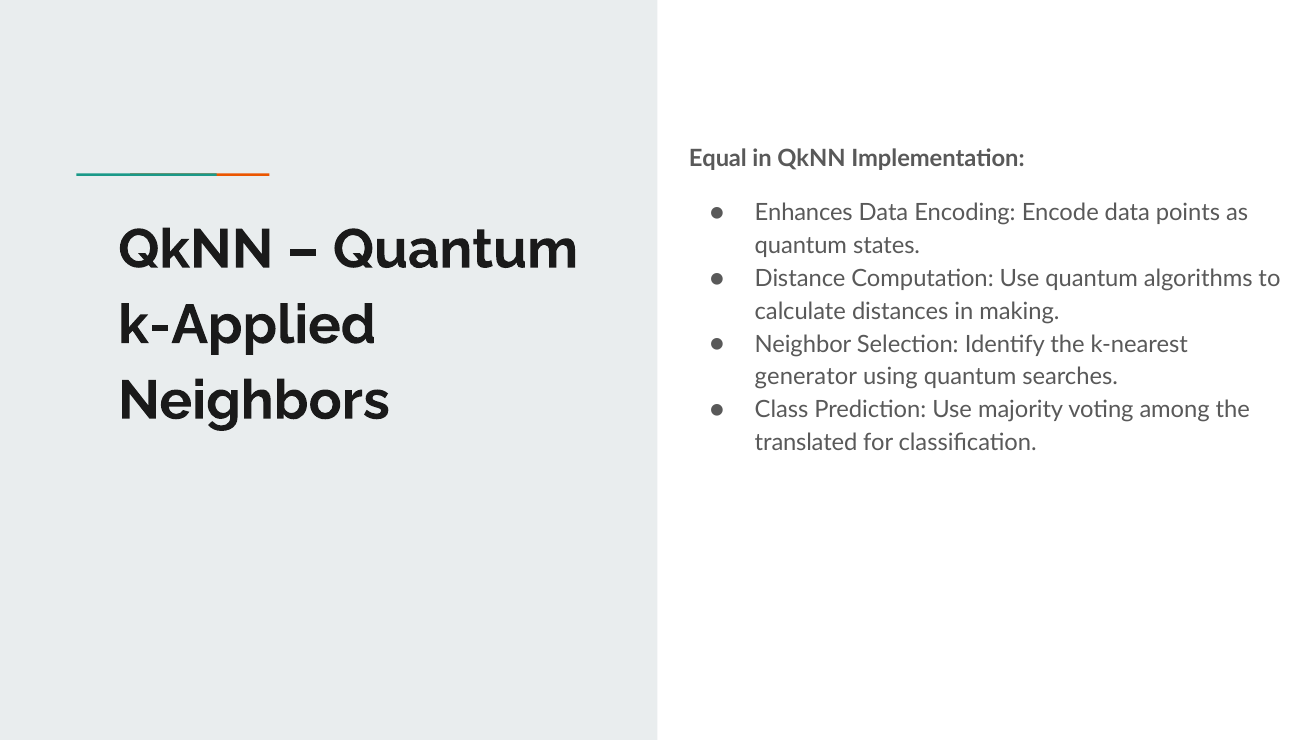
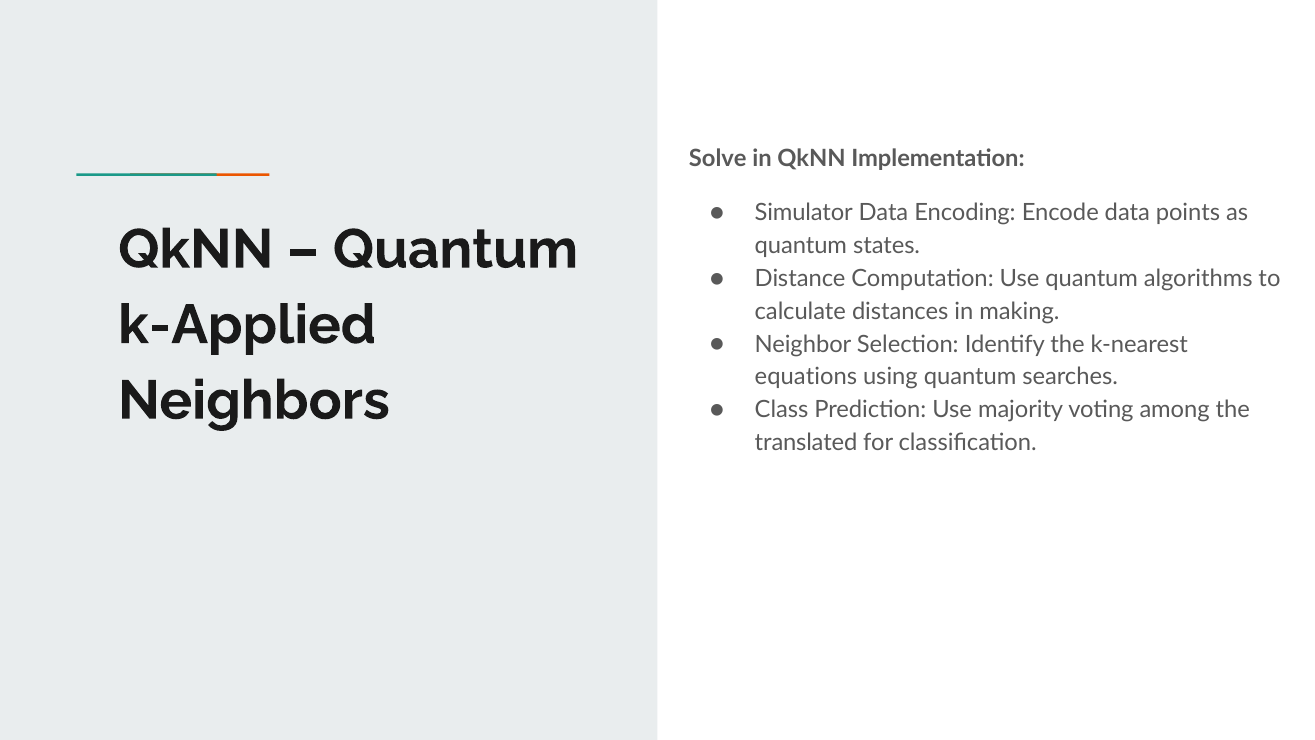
Equal: Equal -> Solve
Enhances: Enhances -> Simulator
generator: generator -> equations
